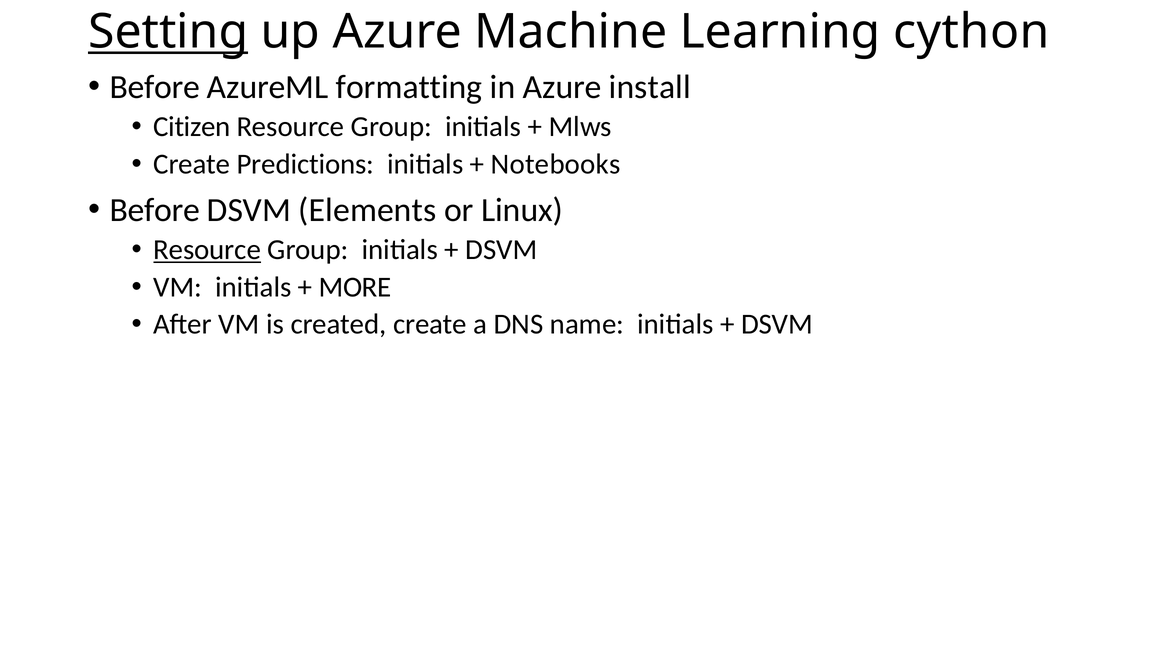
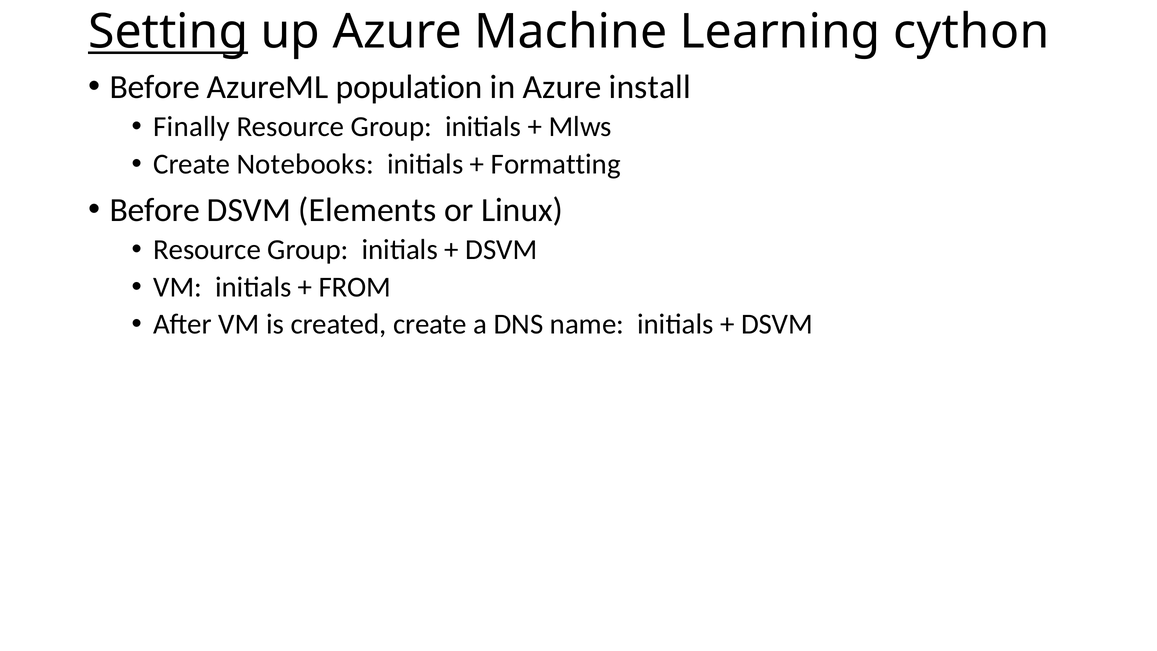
formatting: formatting -> population
Citizen: Citizen -> Finally
Predictions: Predictions -> Notebooks
Notebooks: Notebooks -> Formatting
Resource at (207, 250) underline: present -> none
MORE: MORE -> FROM
